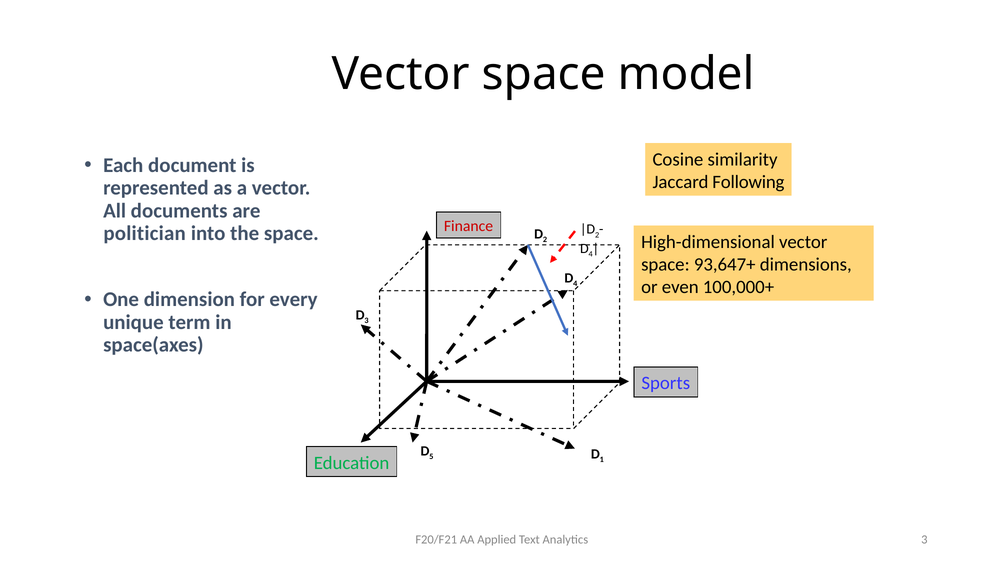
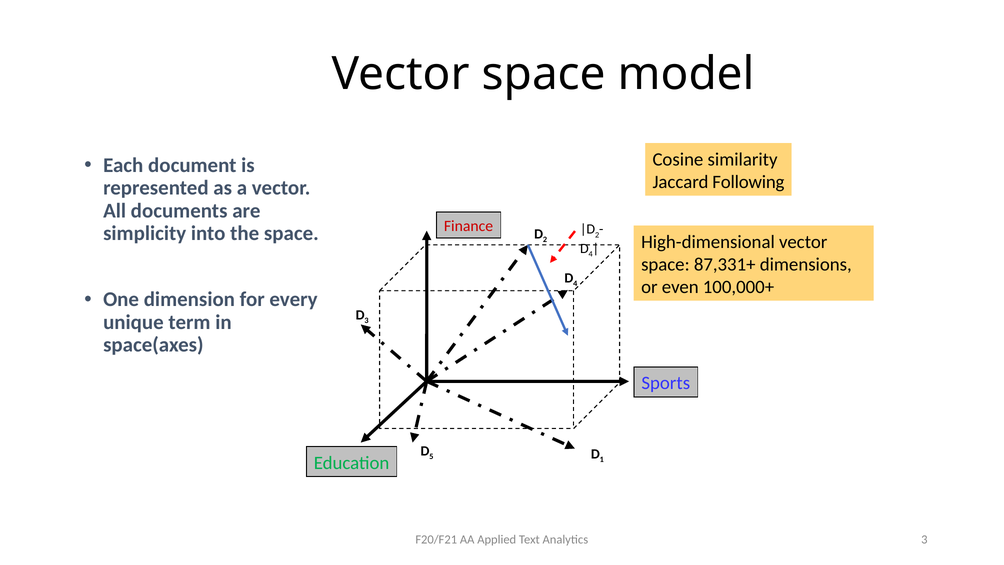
politician: politician -> simplicity
93,647+: 93,647+ -> 87,331+
